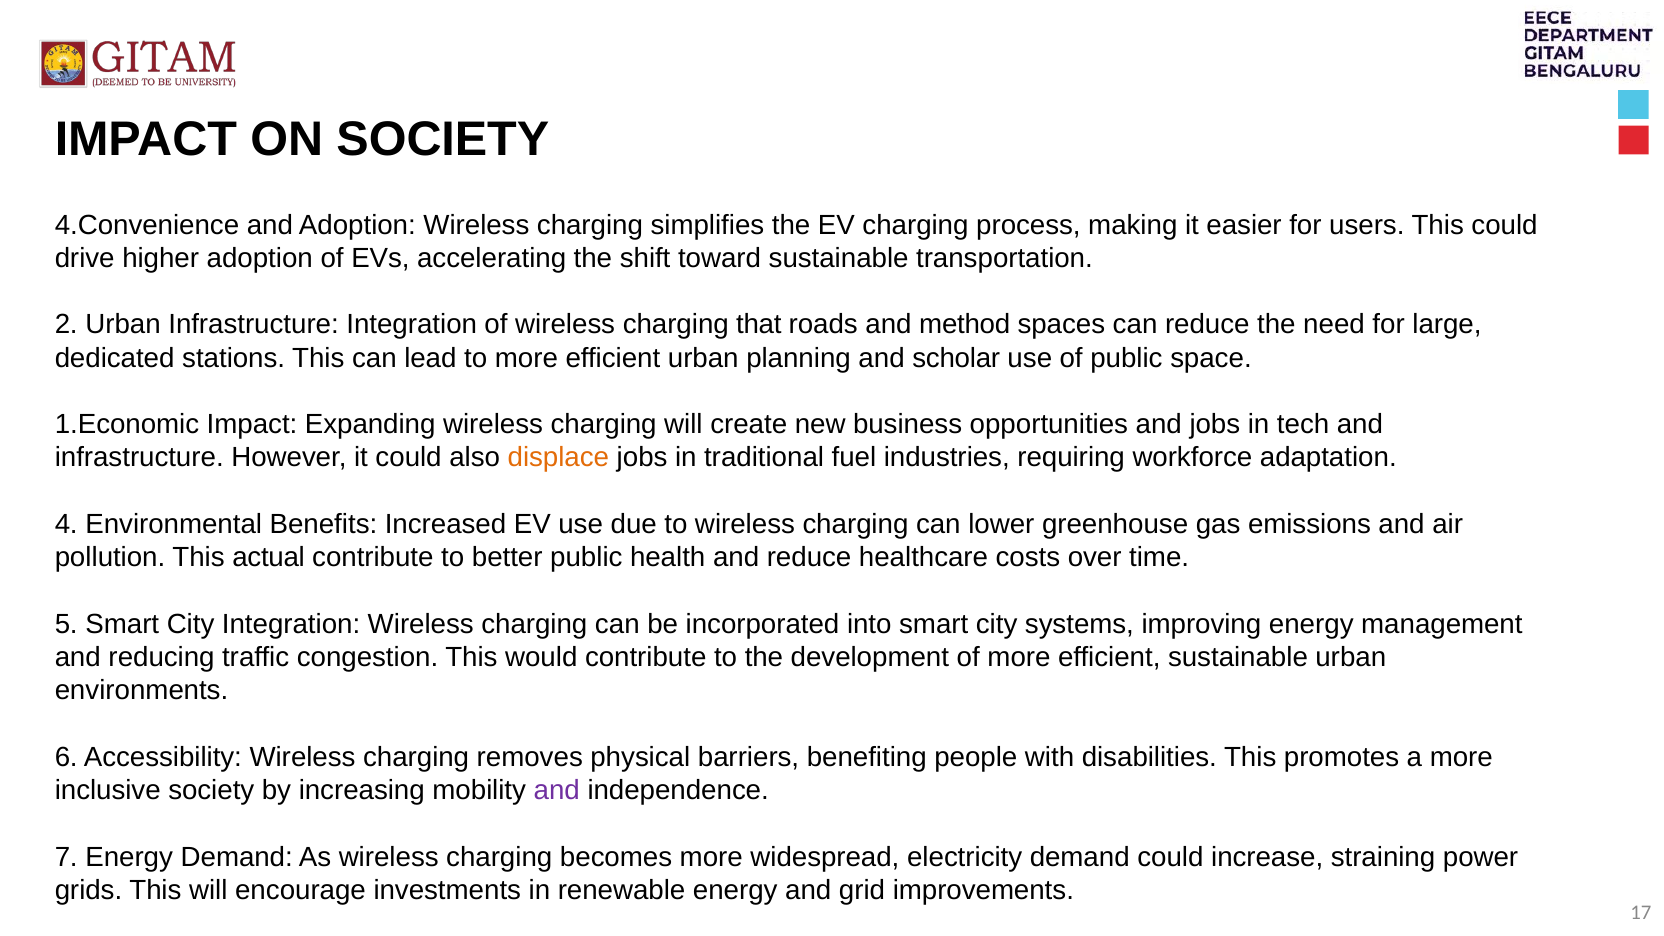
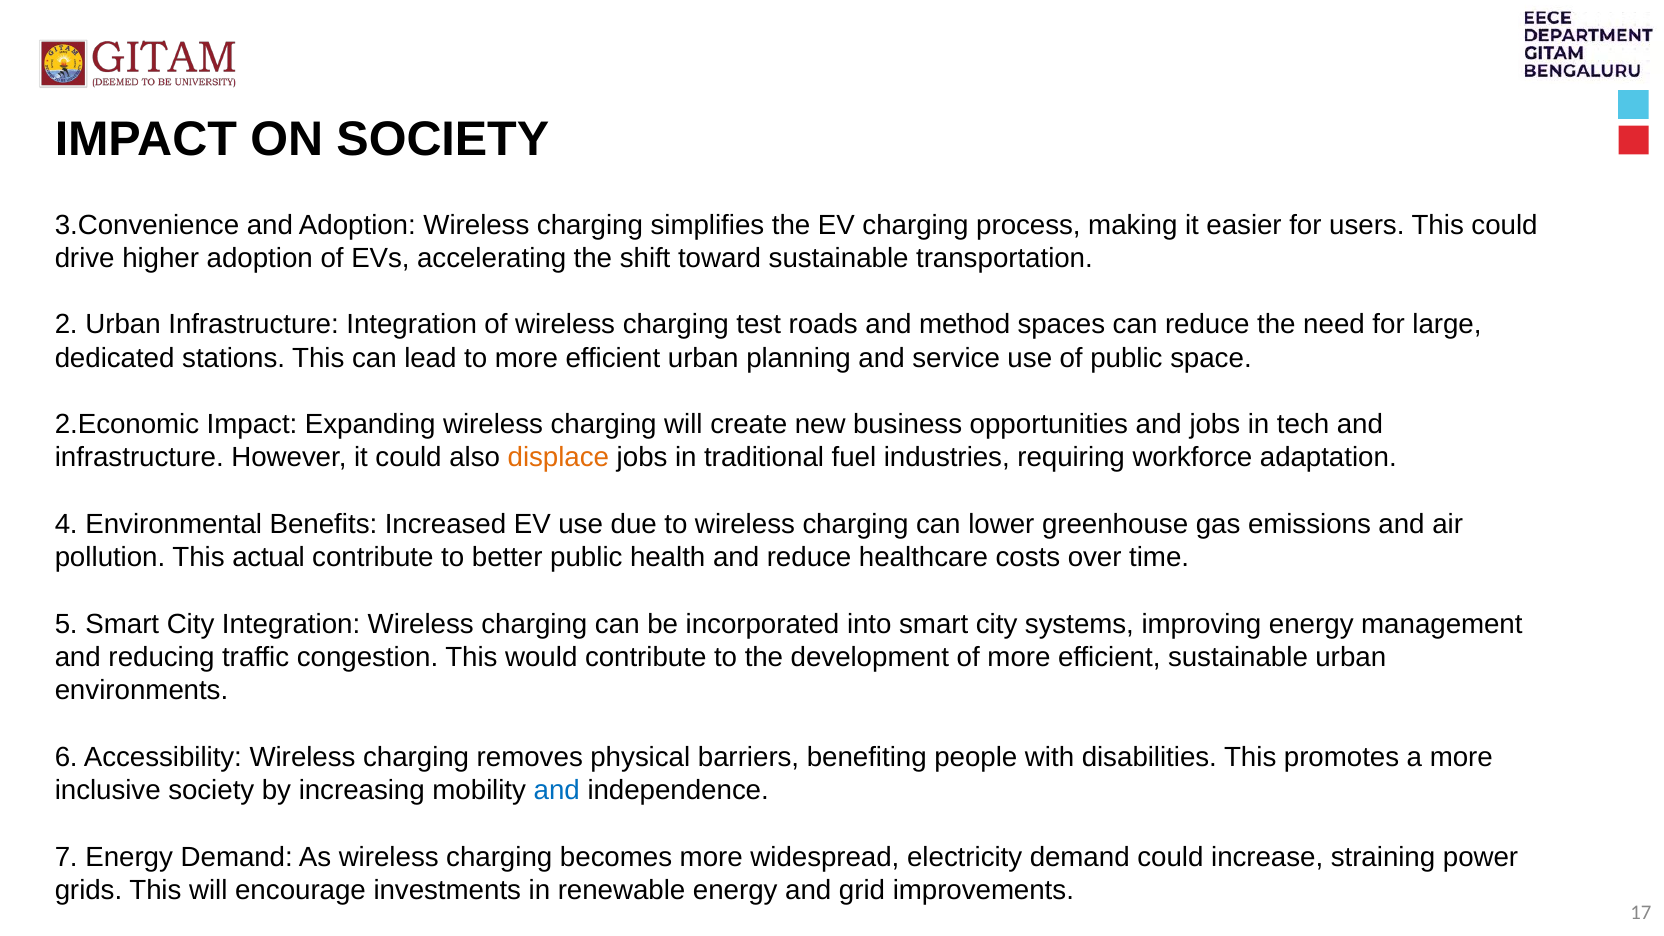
4.Convenience: 4.Convenience -> 3.Convenience
that: that -> test
scholar: scholar -> service
1.Economic: 1.Economic -> 2.Economic
and at (557, 790) colour: purple -> blue
